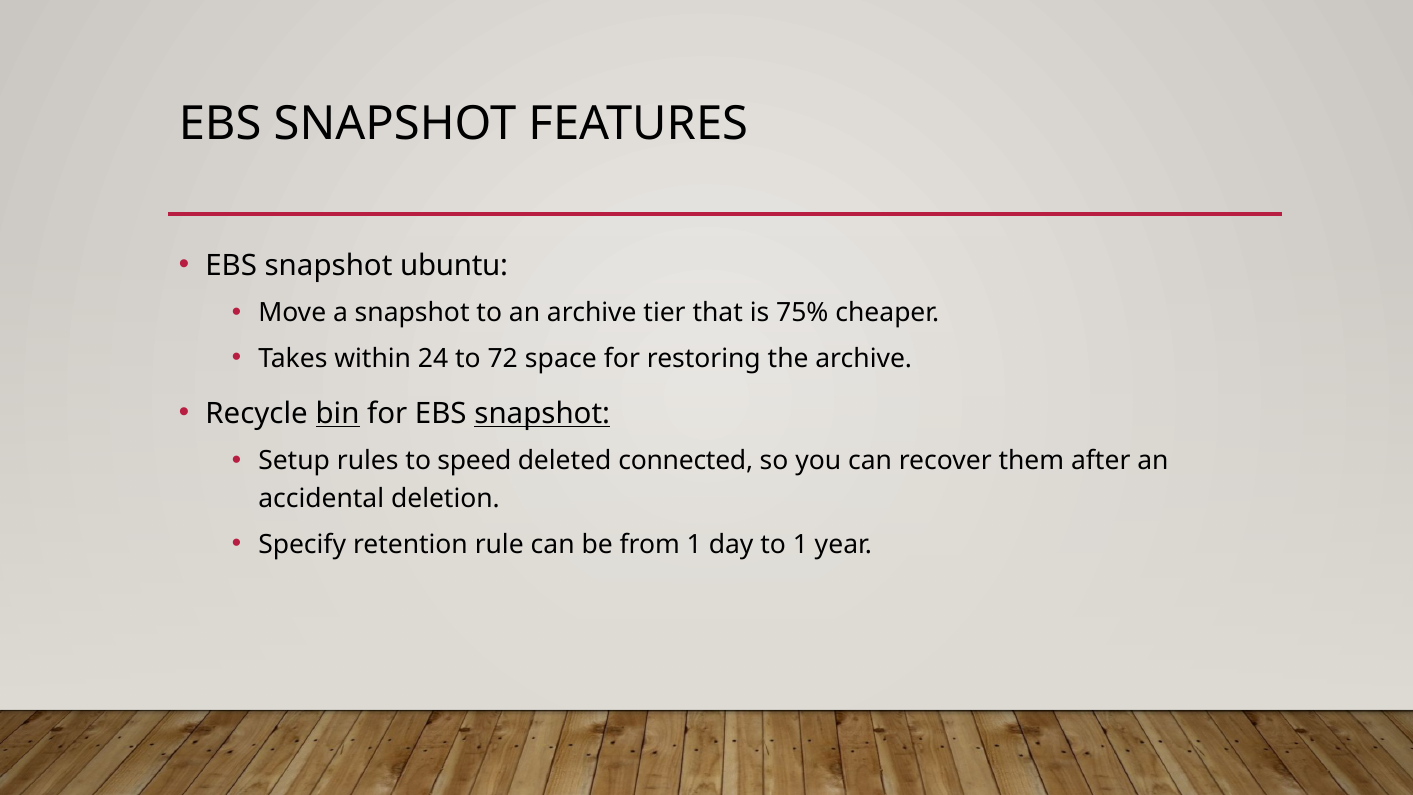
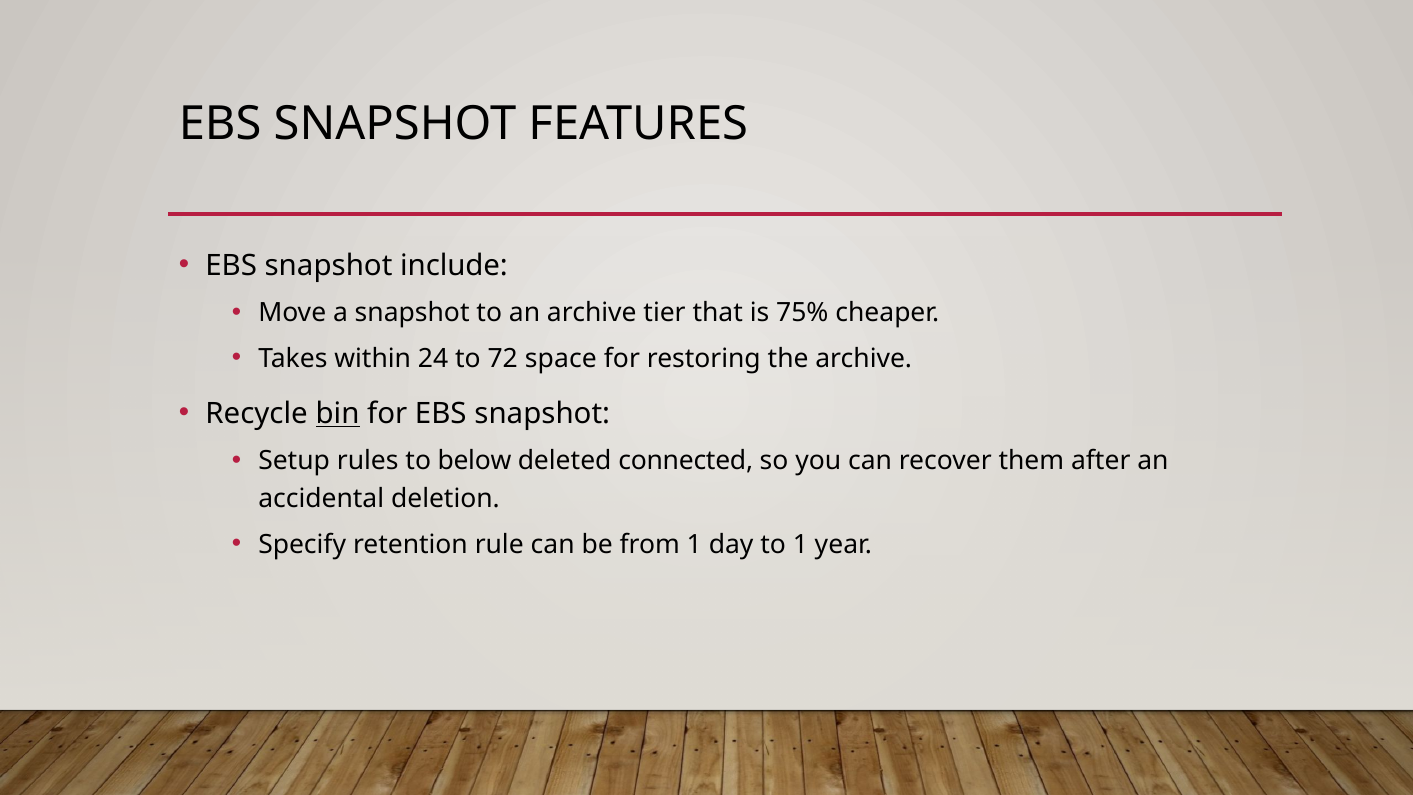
ubuntu: ubuntu -> include
snapshot at (542, 414) underline: present -> none
speed: speed -> below
